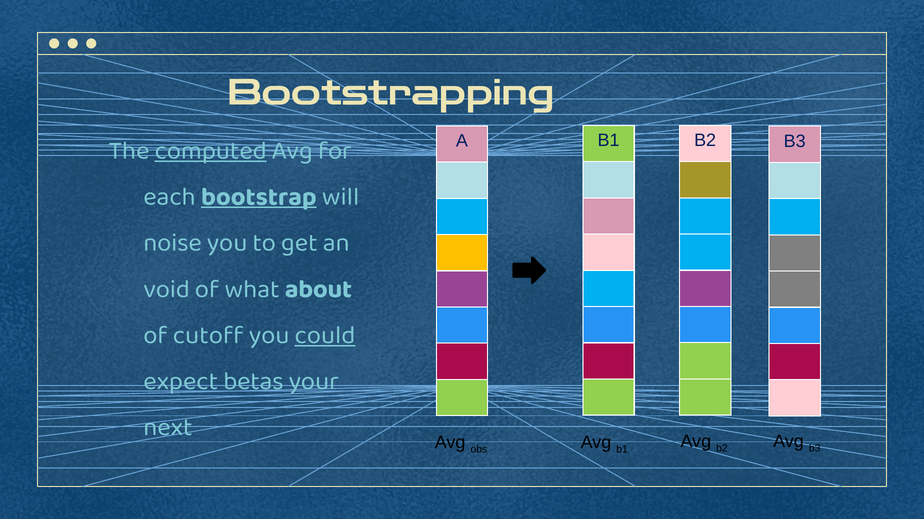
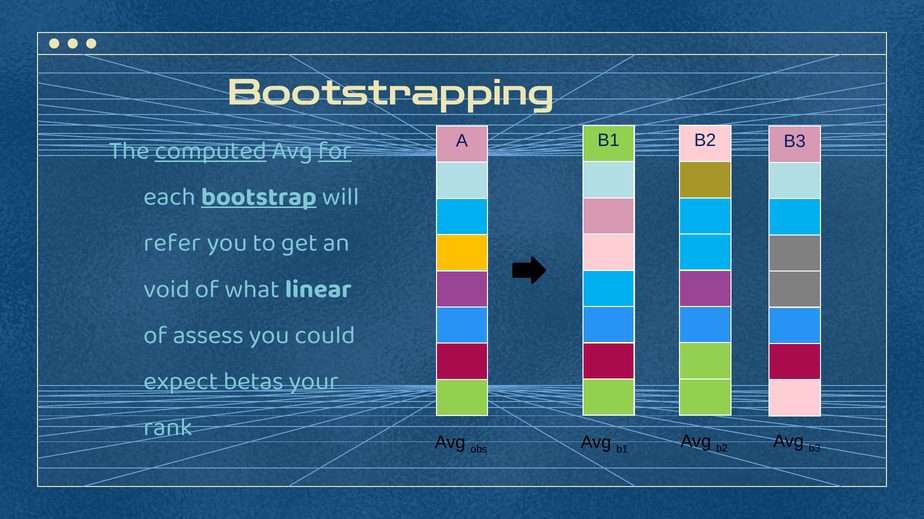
for underline: none -> present
noise: noise -> refer
about: about -> linear
cutoff: cutoff -> assess
could underline: present -> none
next: next -> rank
